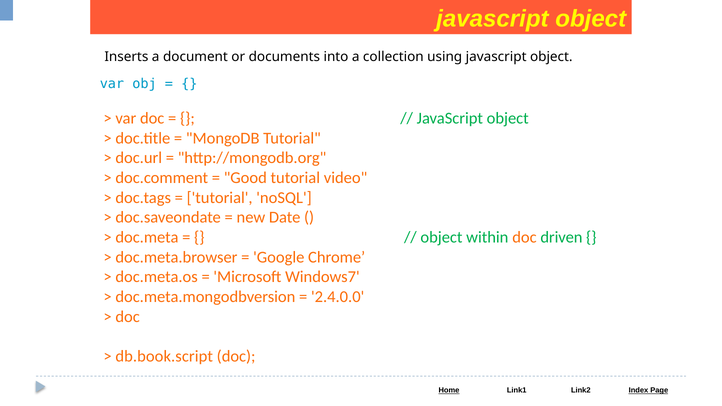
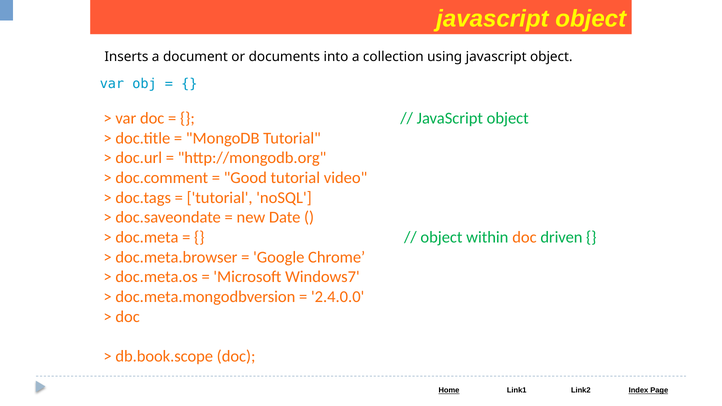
db.book.script: db.book.script -> db.book.scope
